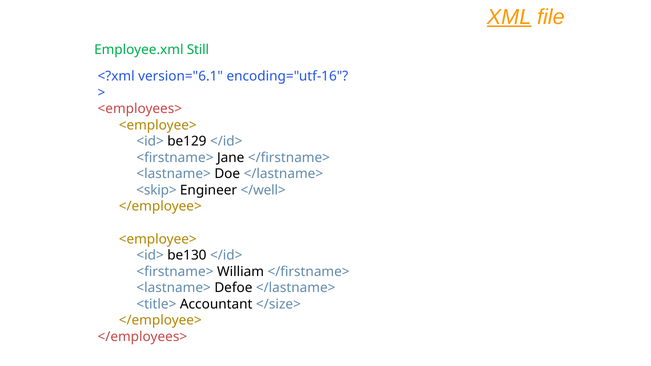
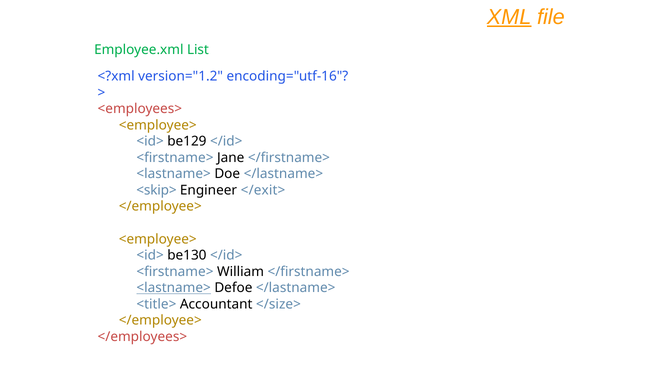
Still: Still -> List
version="6.1: version="6.1 -> version="1.2
</well>: </well> -> </exit>
<lastname> at (174, 288) underline: none -> present
